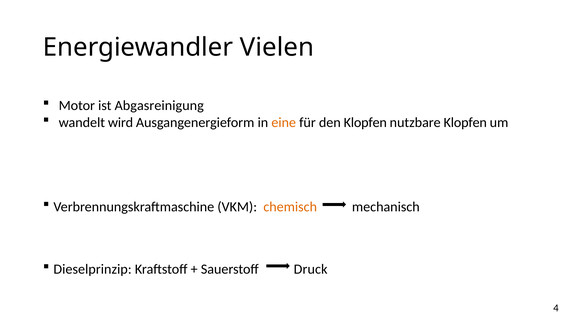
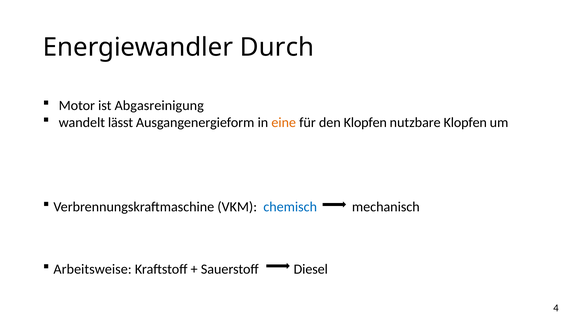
Vielen: Vielen -> Durch
wird: wird -> lässt
chemisch colour: orange -> blue
Dieselprinzip: Dieselprinzip -> Arbeitsweise
Druck: Druck -> Diesel
